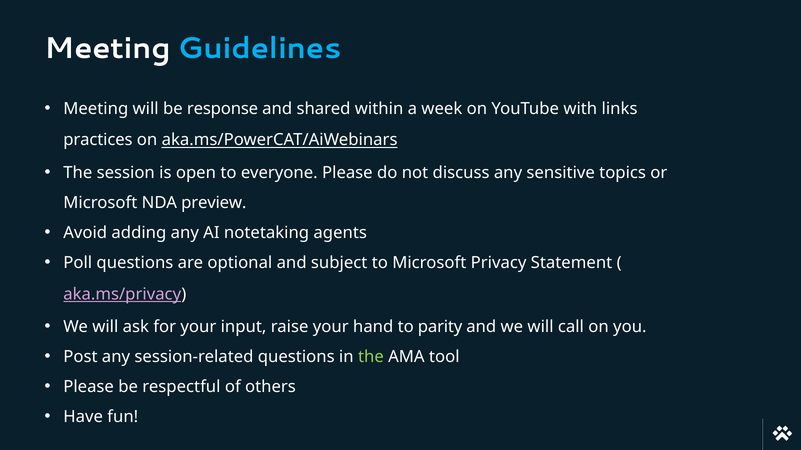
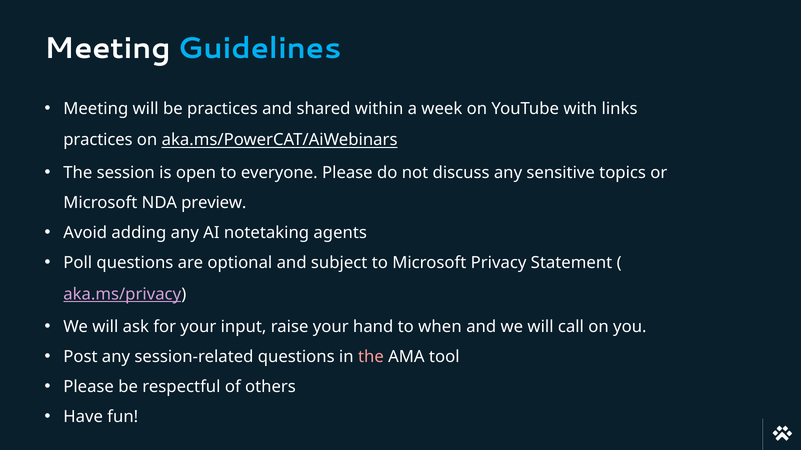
be response: response -> practices
parity: parity -> when
the at (371, 357) colour: light green -> pink
